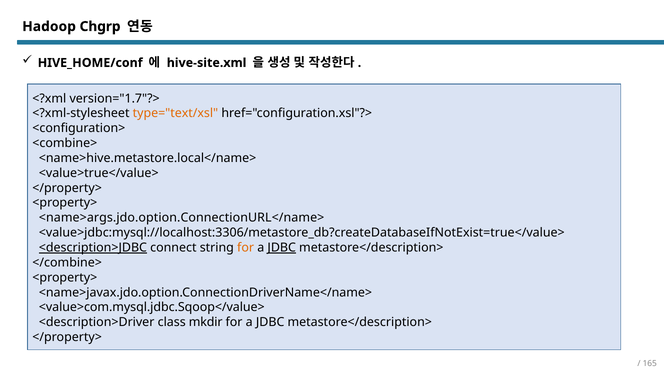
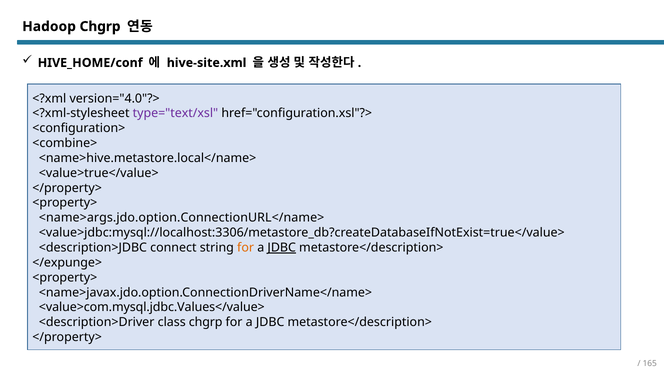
version="1.7"?>: version="1.7"?> -> version="4.0"?>
type="text/xsl colour: orange -> purple
<description>JDBC underline: present -> none
</combine>: </combine> -> </expunge>
<value>com.mysql.jdbc.Sqoop</value>: <value>com.mysql.jdbc.Sqoop</value> -> <value>com.mysql.jdbc.Values</value>
class mkdir: mkdir -> chgrp
